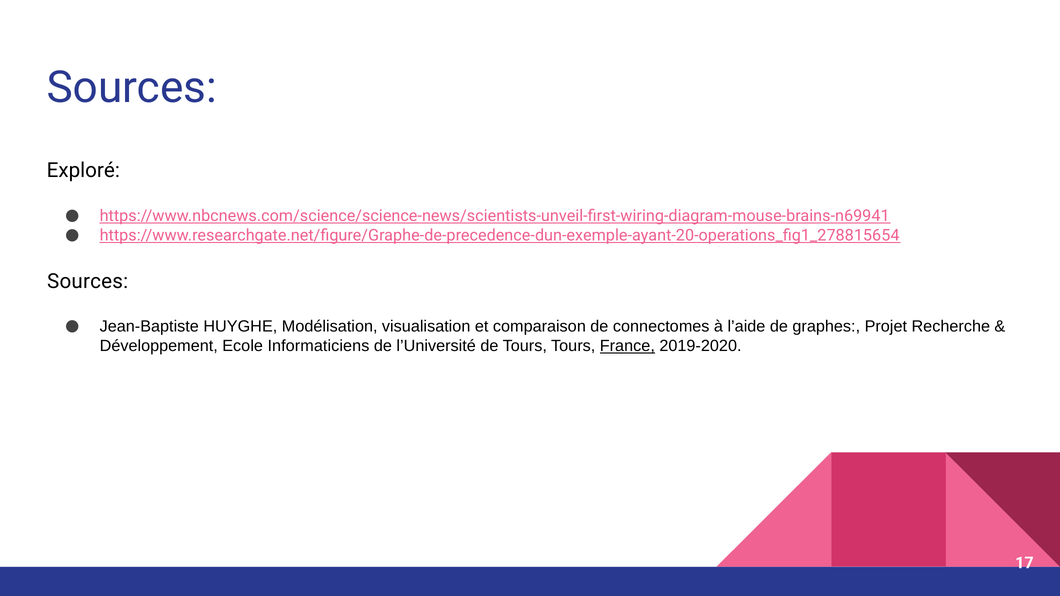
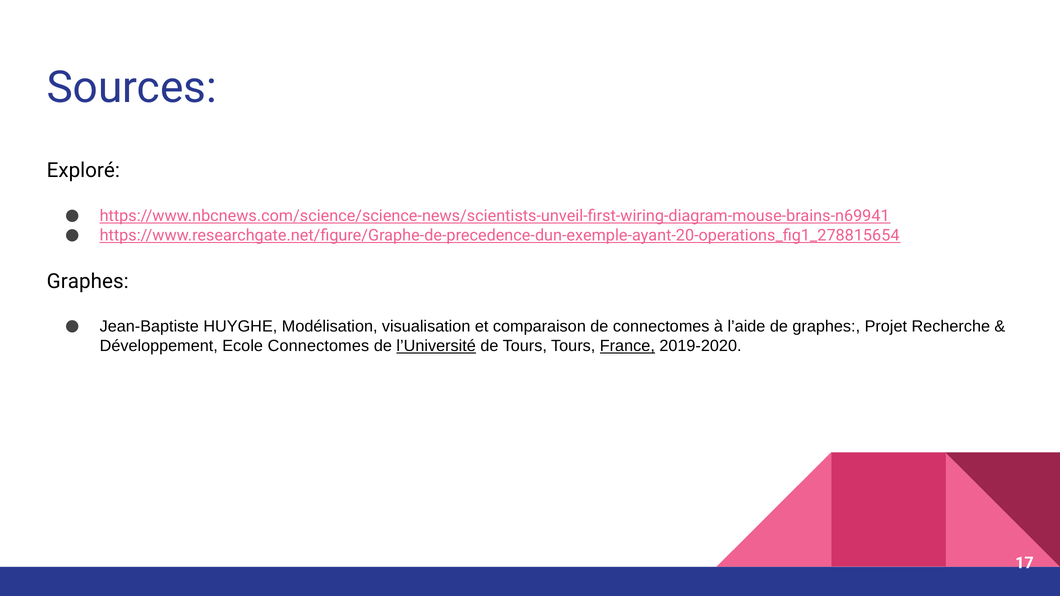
Sources at (88, 281): Sources -> Graphes
Ecole Informaticiens: Informaticiens -> Connectomes
l’Université underline: none -> present
